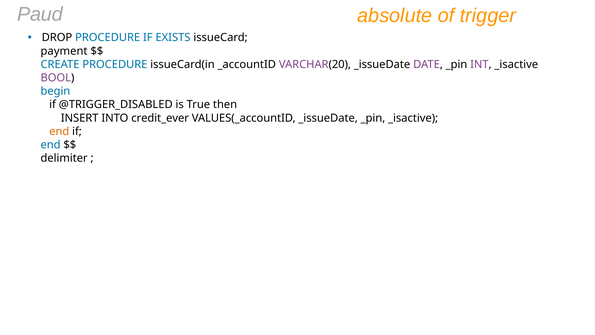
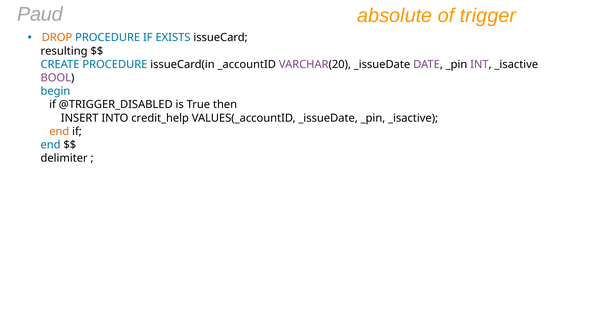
DROP colour: black -> orange
payment: payment -> resulting
credit_ever: credit_ever -> credit_help
